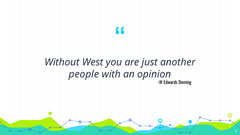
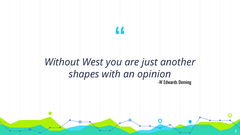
people: people -> shapes
